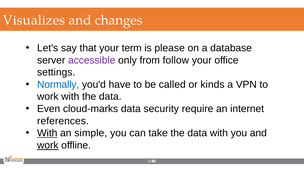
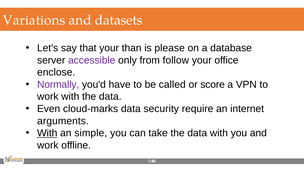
Visualizes: Visualizes -> Variations
changes: changes -> datasets
term: term -> than
settings: settings -> enclose
Normally colour: blue -> purple
kinds: kinds -> score
references: references -> arguments
work at (48, 145) underline: present -> none
